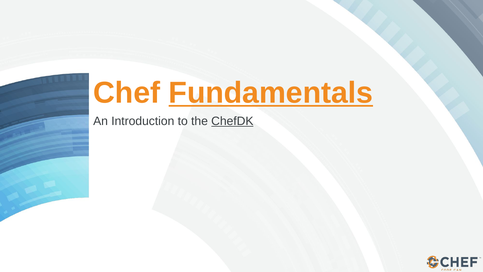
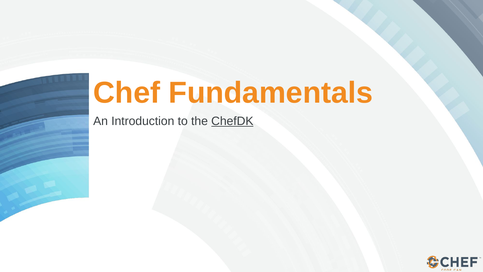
Fundamentals underline: present -> none
